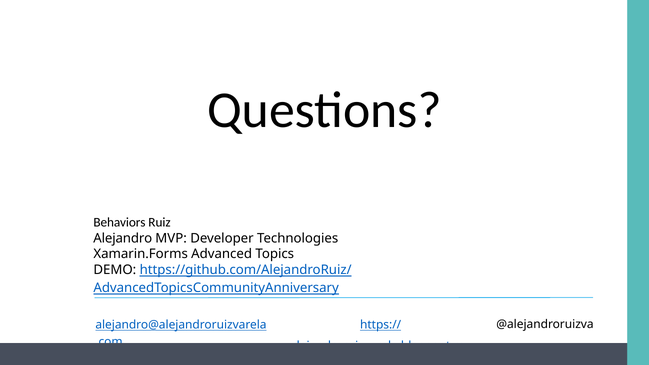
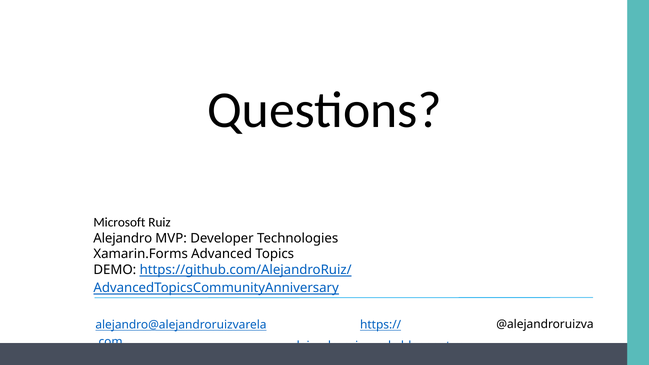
Behaviors: Behaviors -> Microsoft
